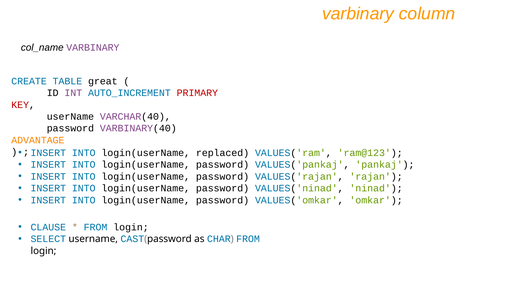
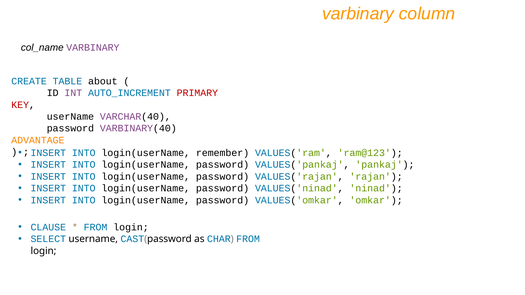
great: great -> about
replaced: replaced -> remember
